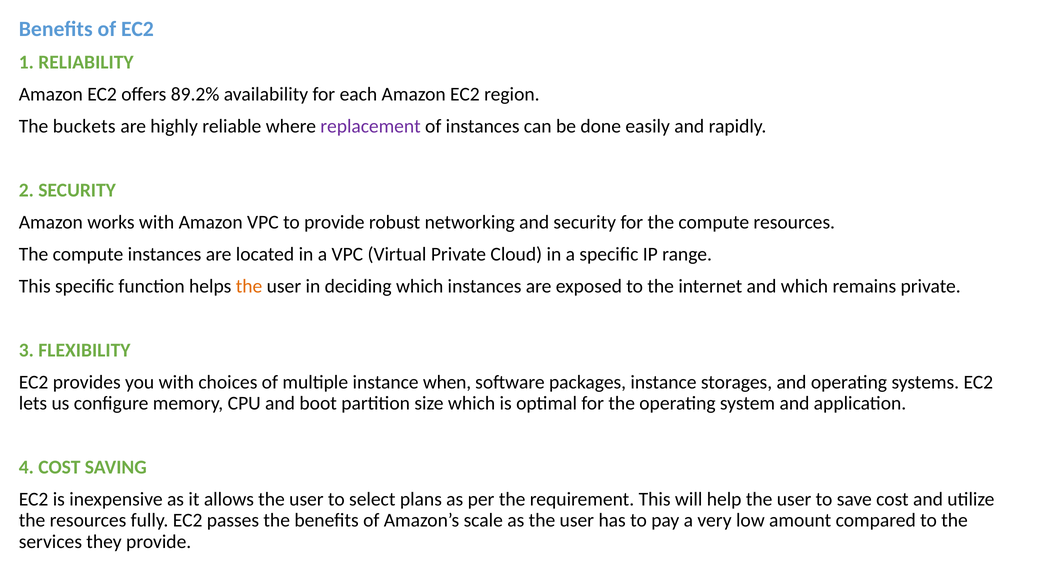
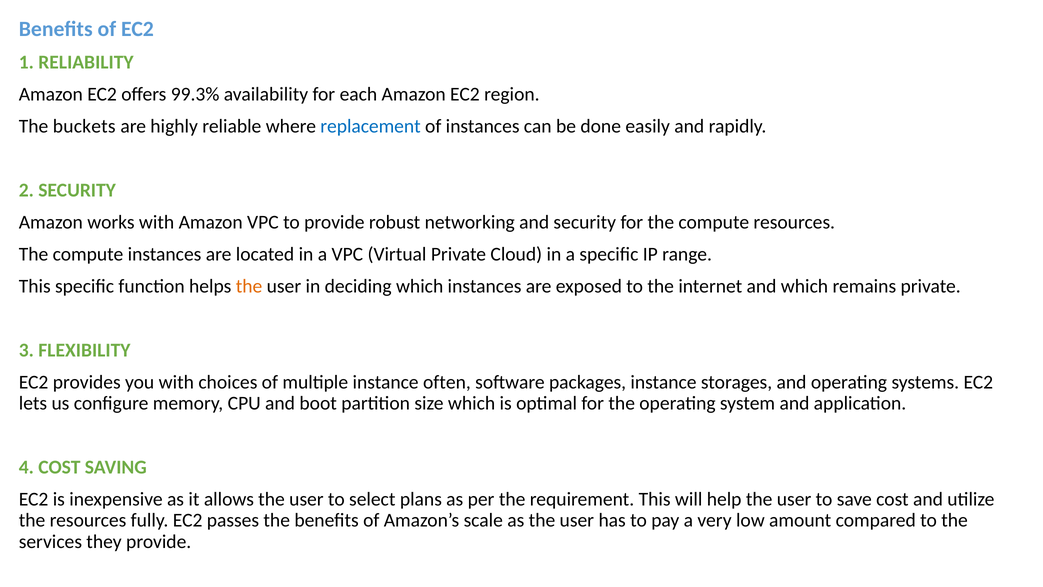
89.2%: 89.2% -> 99.3%
replacement colour: purple -> blue
when: when -> often
